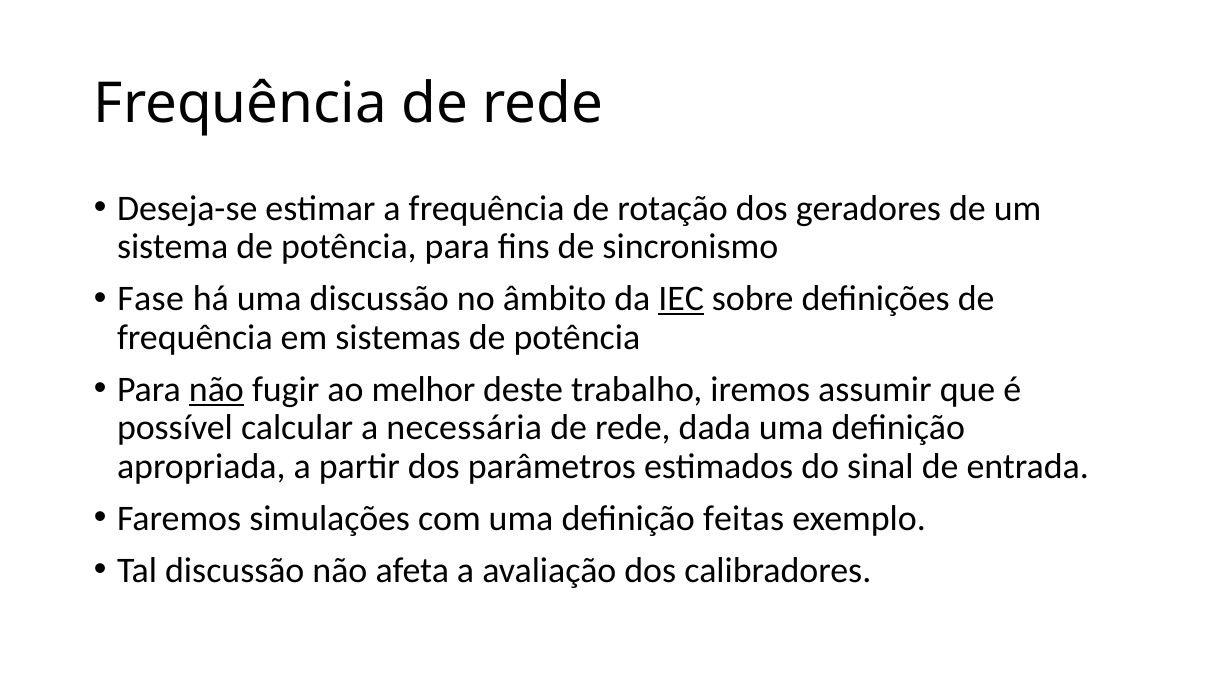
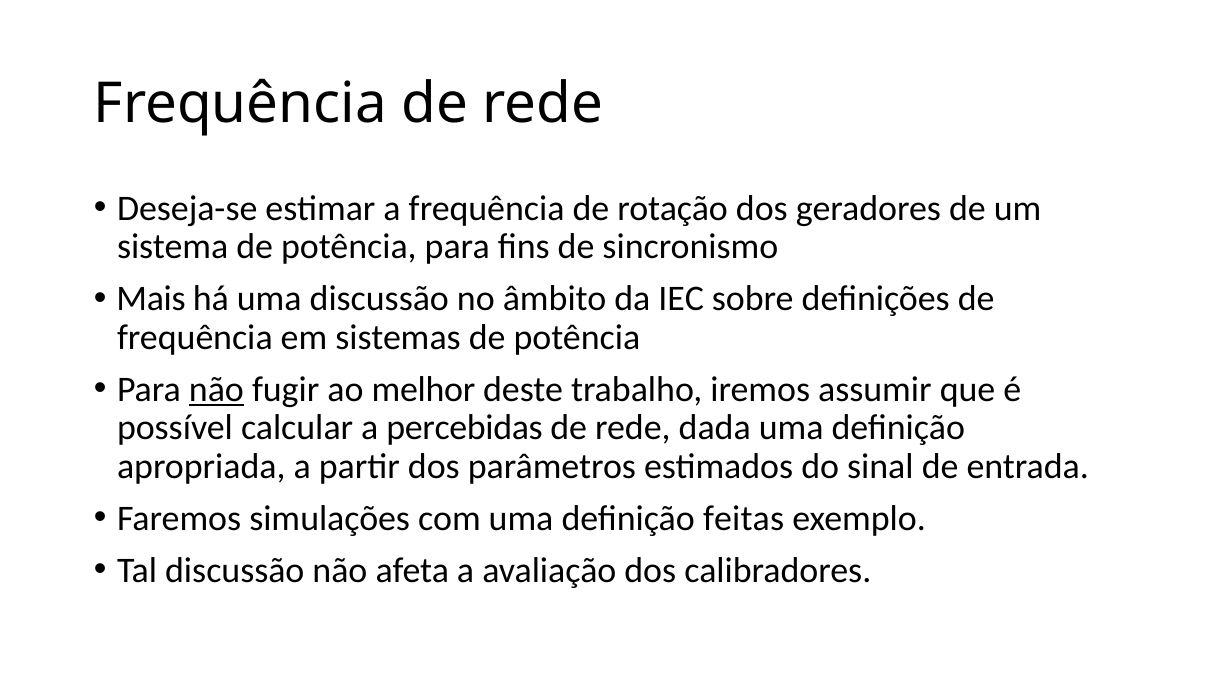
Fase: Fase -> Mais
IEC underline: present -> none
necessária: necessária -> percebidas
